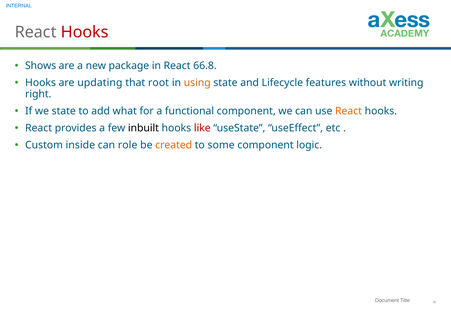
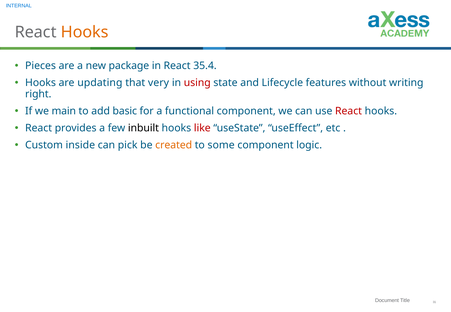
Hooks at (85, 32) colour: red -> orange
Shows: Shows -> Pieces
66.8: 66.8 -> 35.4
root: root -> very
using colour: orange -> red
we state: state -> main
what: what -> basic
React at (349, 111) colour: orange -> red
role: role -> pick
